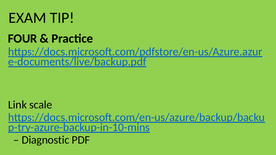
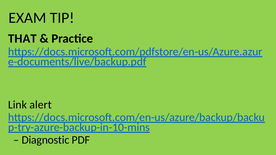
FOUR: FOUR -> THAT
scale: scale -> alert
